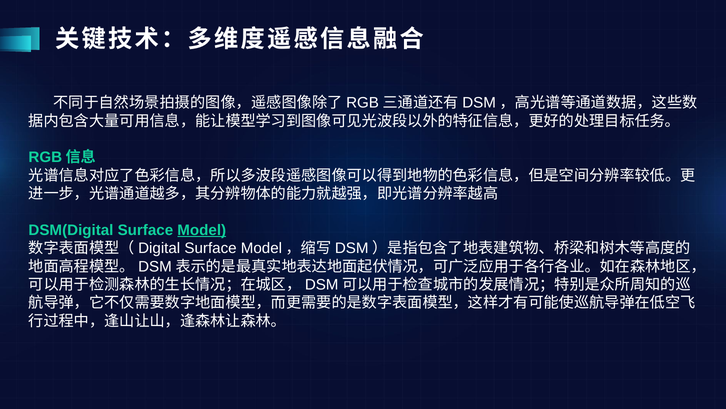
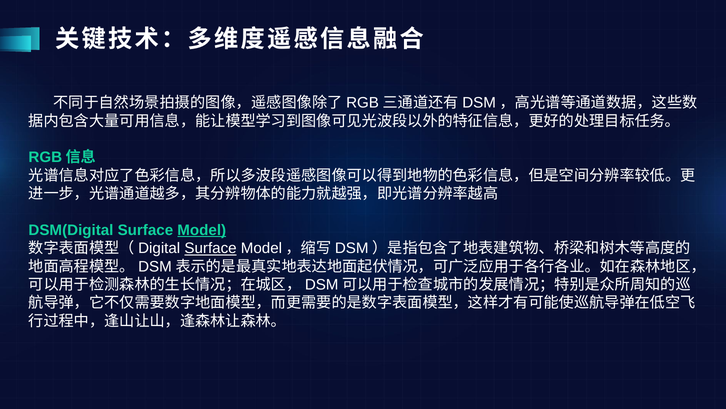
Surface at (211, 248) underline: none -> present
